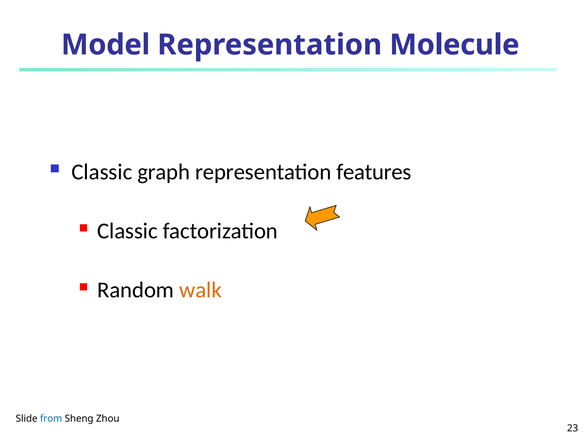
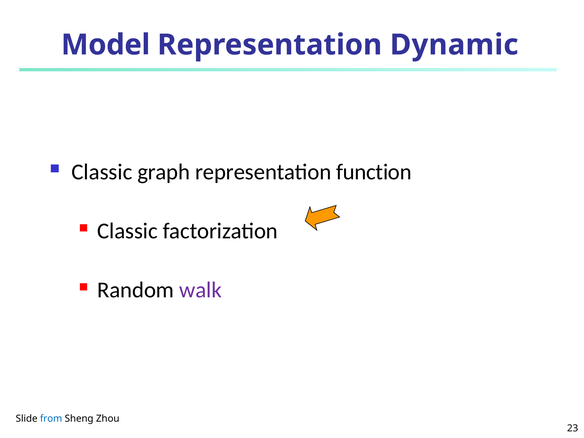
Molecule: Molecule -> Dynamic
features: features -> function
walk colour: orange -> purple
